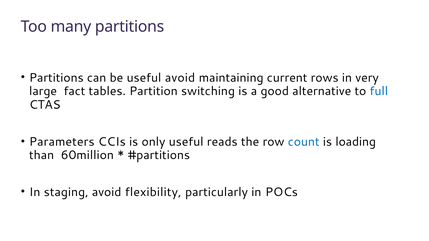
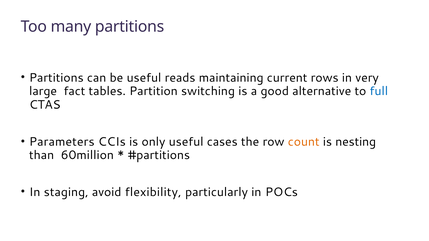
useful avoid: avoid -> reads
reads: reads -> cases
count colour: blue -> orange
loading: loading -> nesting
